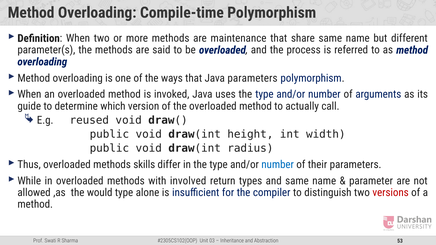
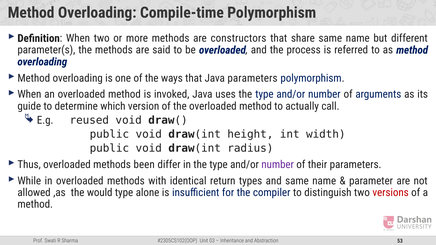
maintenance: maintenance -> constructors
skills: skills -> been
number at (278, 165) colour: blue -> purple
involved: involved -> identical
